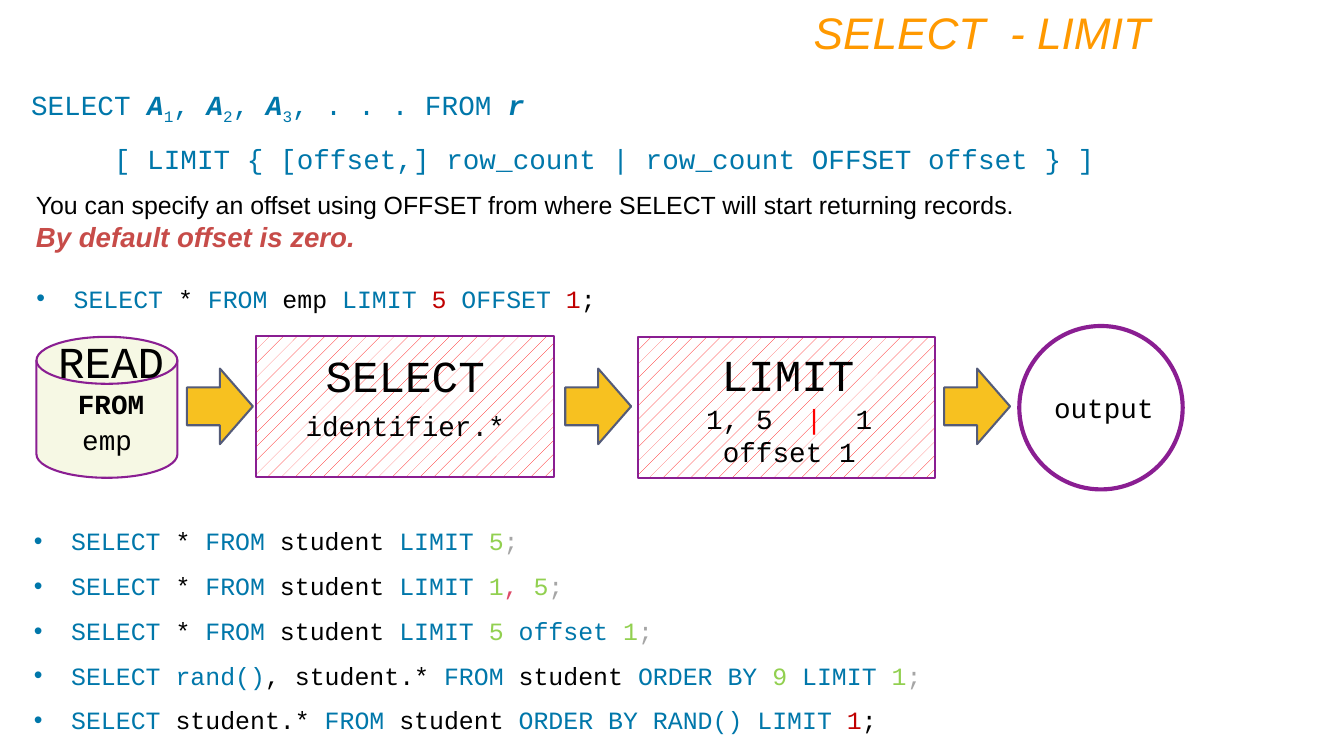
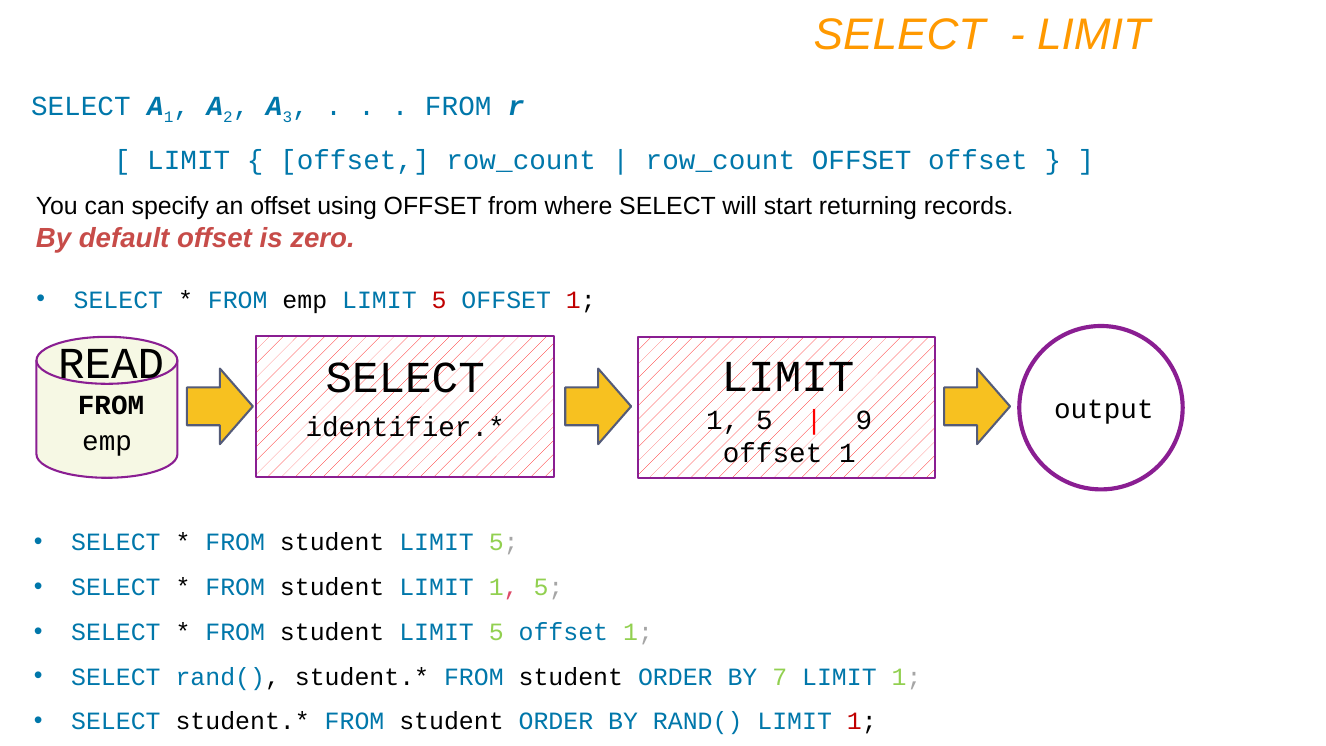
1 at (864, 420): 1 -> 9
9: 9 -> 7
